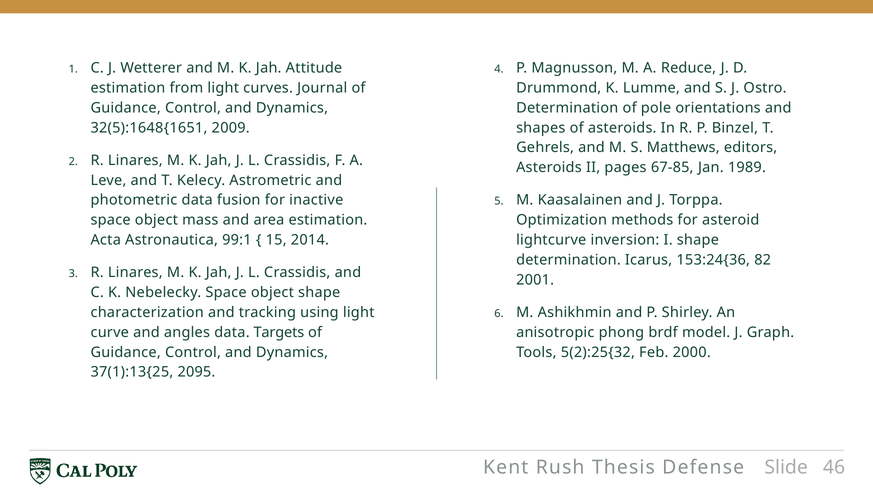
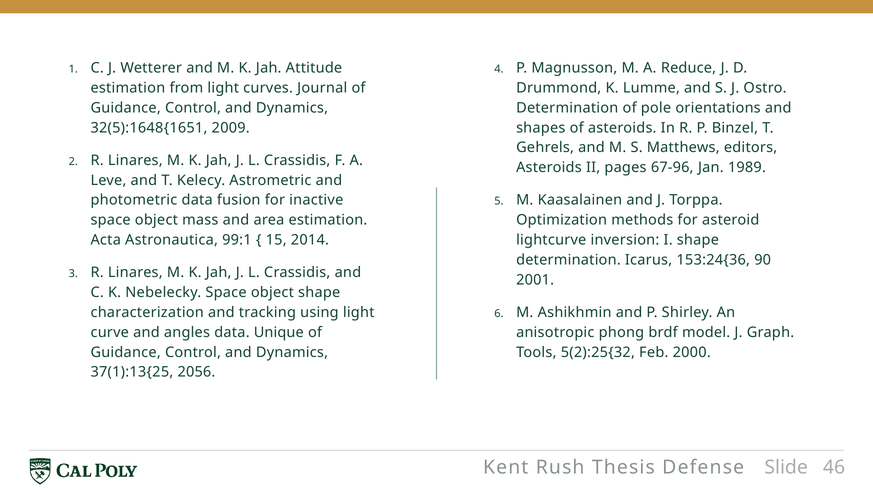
67-85: 67-85 -> 67-96
82: 82 -> 90
Targets: Targets -> Unique
2095: 2095 -> 2056
